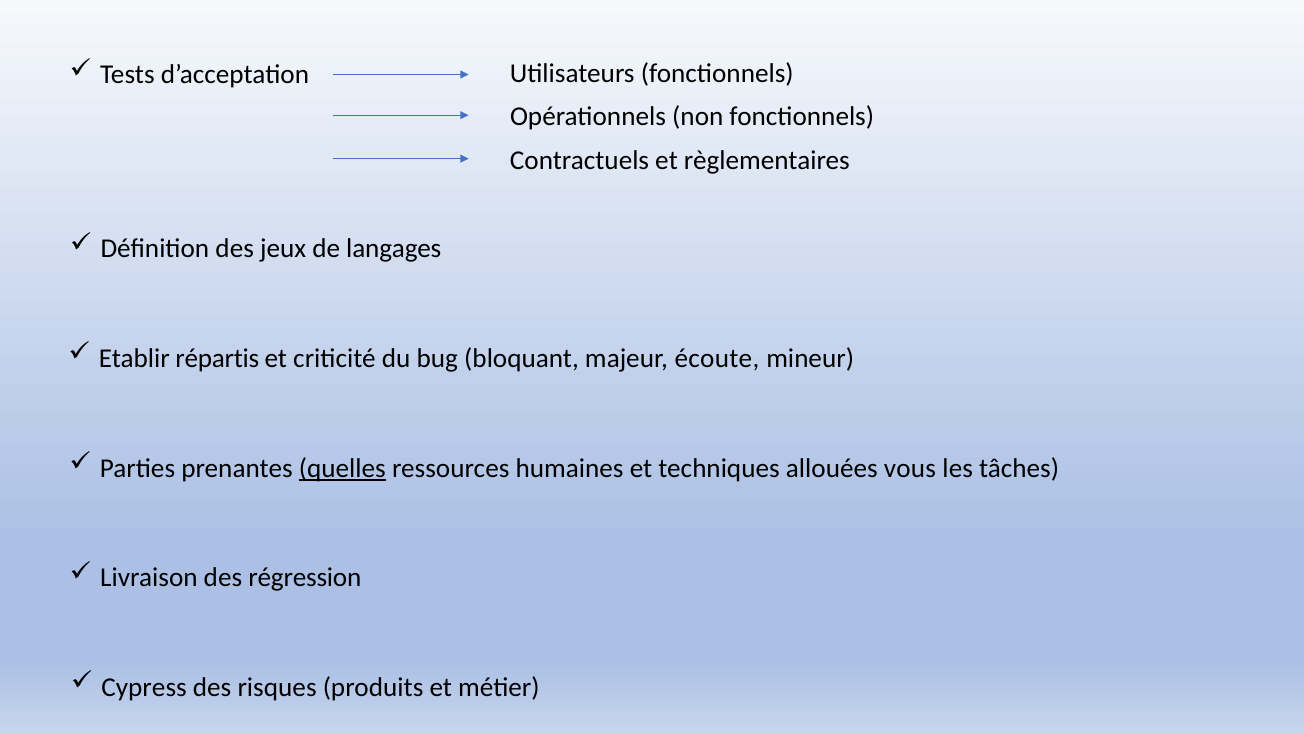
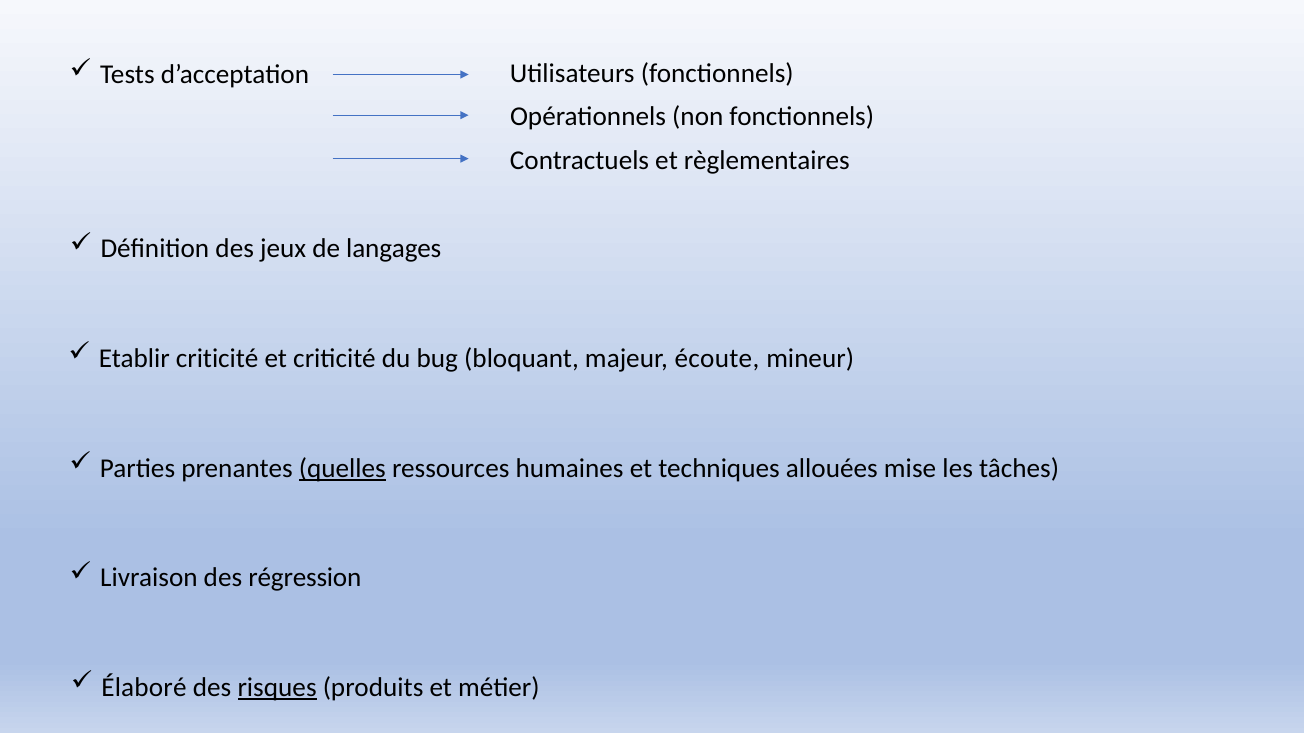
Etablir répartis: répartis -> criticité
vous: vous -> mise
Cypress: Cypress -> Élaboré
risques underline: none -> present
